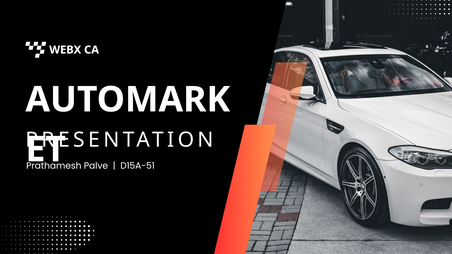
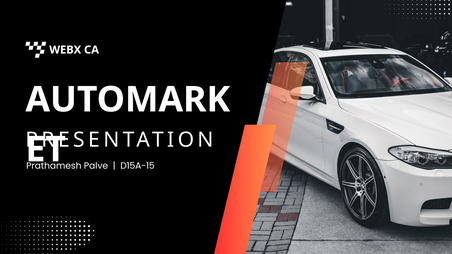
D15A-51: D15A-51 -> D15A-15
